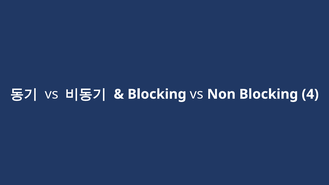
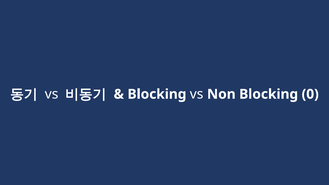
4: 4 -> 0
